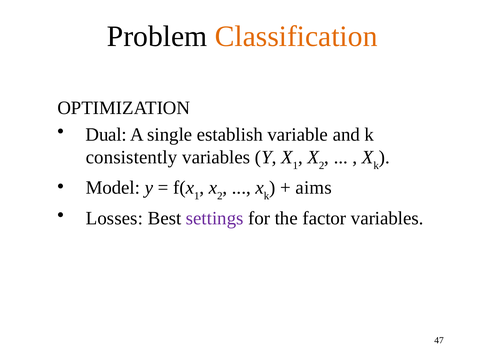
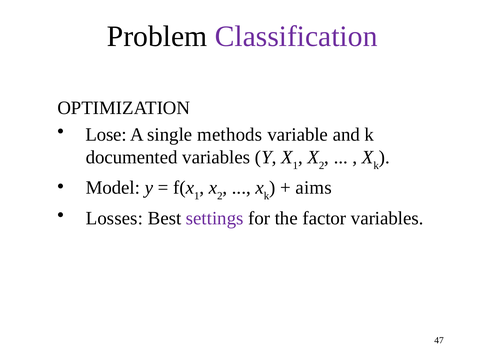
Classification colour: orange -> purple
Dual: Dual -> Lose
establish: establish -> methods
consistently: consistently -> documented
